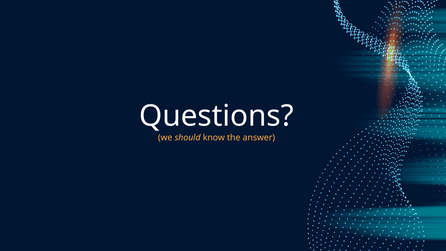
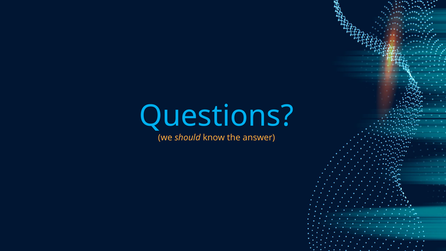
Questions colour: white -> light blue
